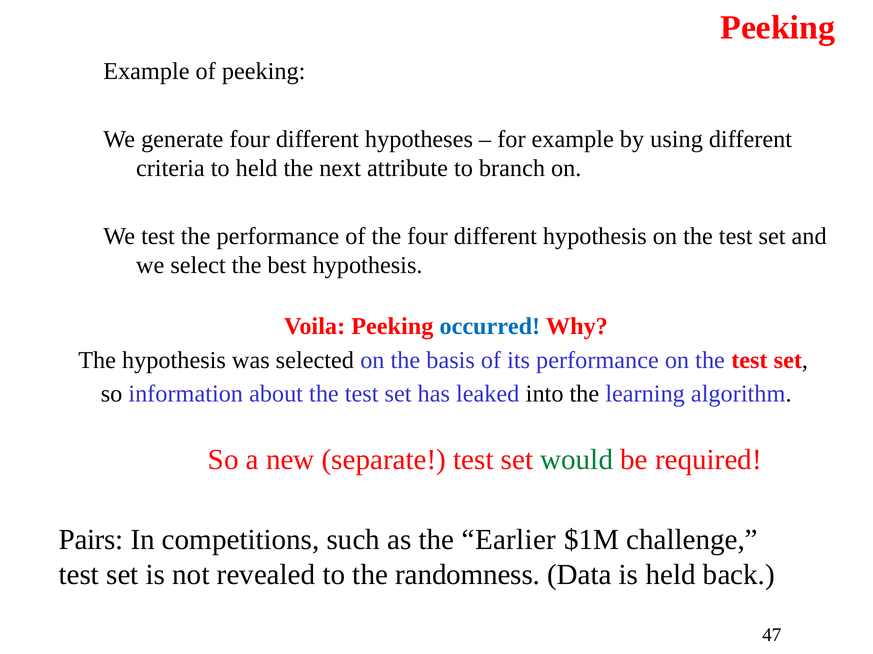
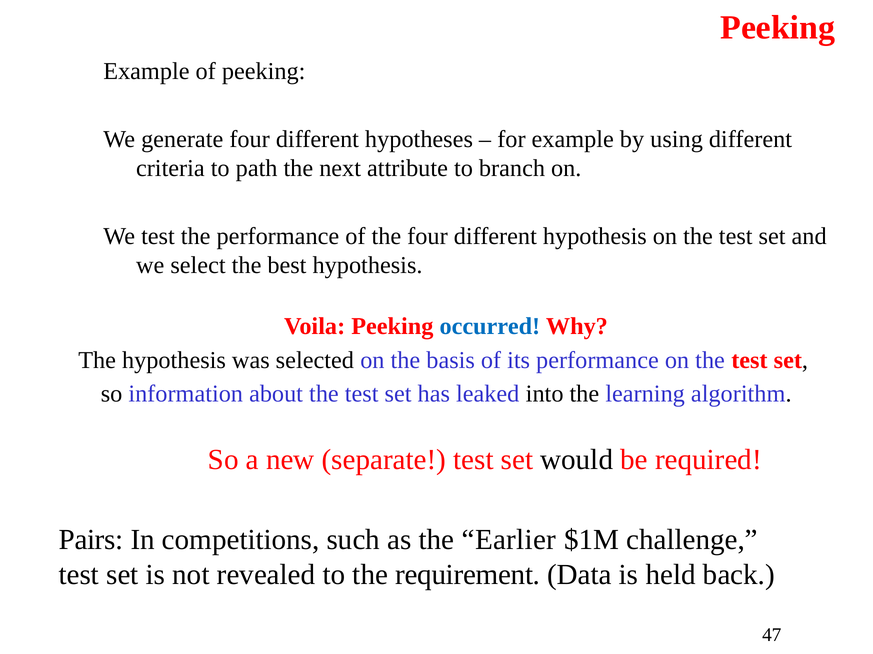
to held: held -> path
would colour: green -> black
randomness: randomness -> requirement
